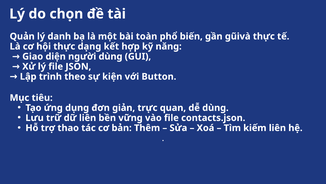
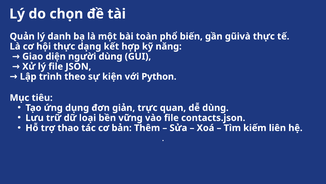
Button: Button -> Python
dữ liên: liên -> loại
